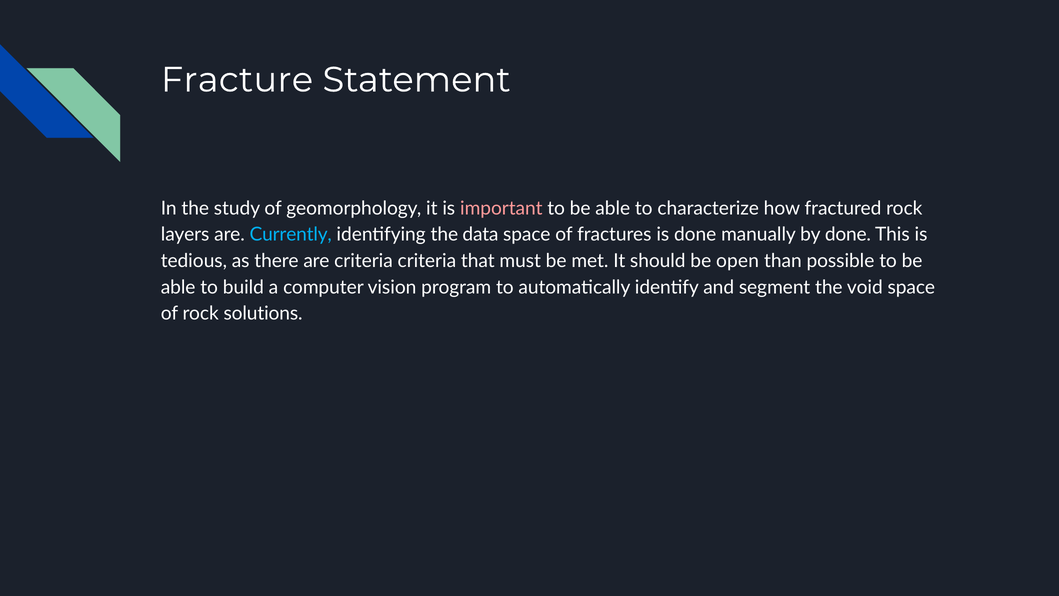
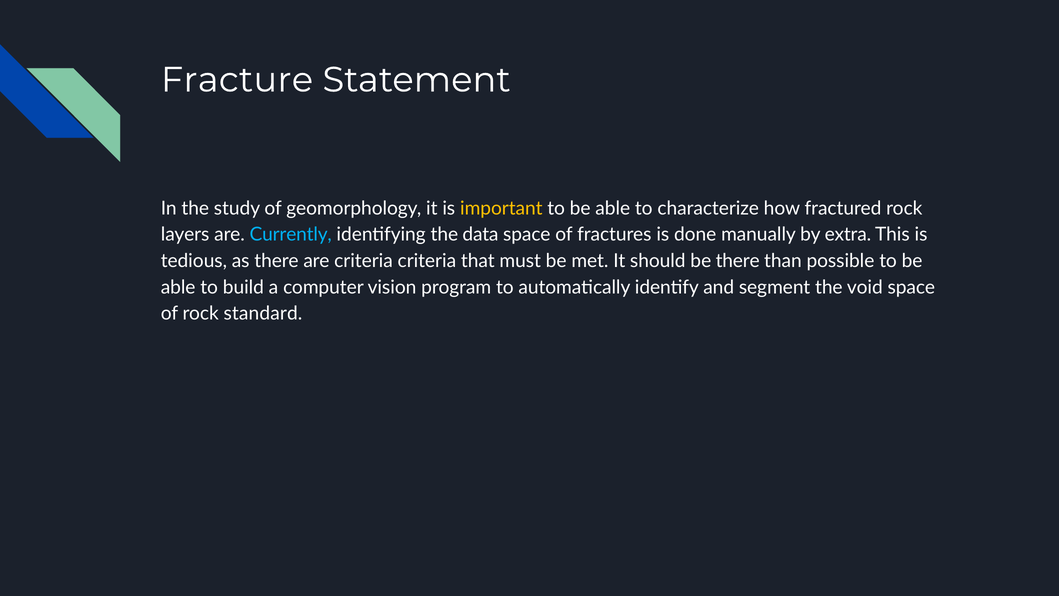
important colour: pink -> yellow
by done: done -> extra
be open: open -> there
solutions: solutions -> standard
